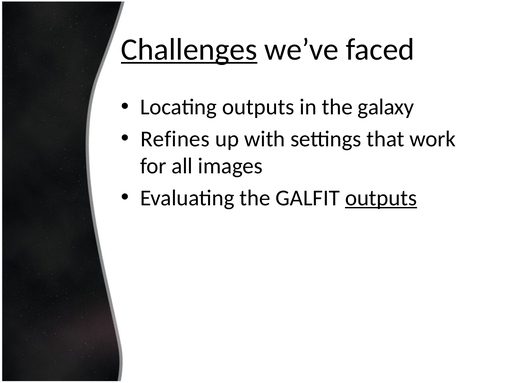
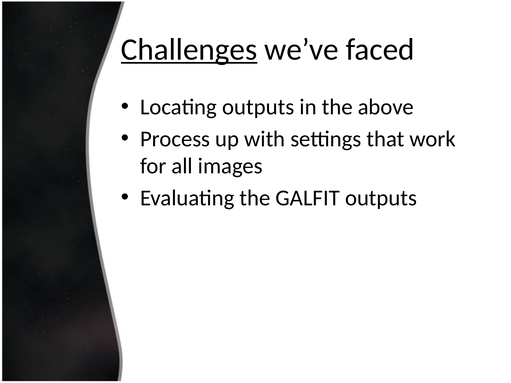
galaxy: galaxy -> above
Refines: Refines -> Process
outputs at (381, 198) underline: present -> none
